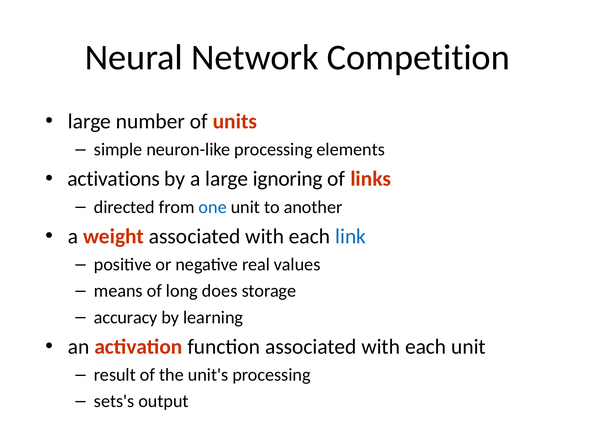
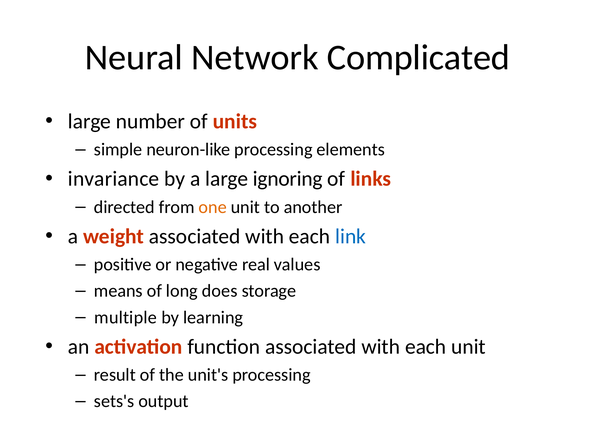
Competition: Competition -> Complicated
activations: activations -> invariance
one colour: blue -> orange
accuracy: accuracy -> multiple
